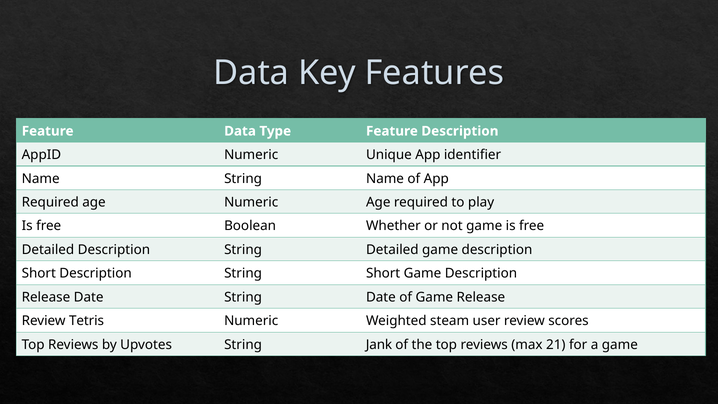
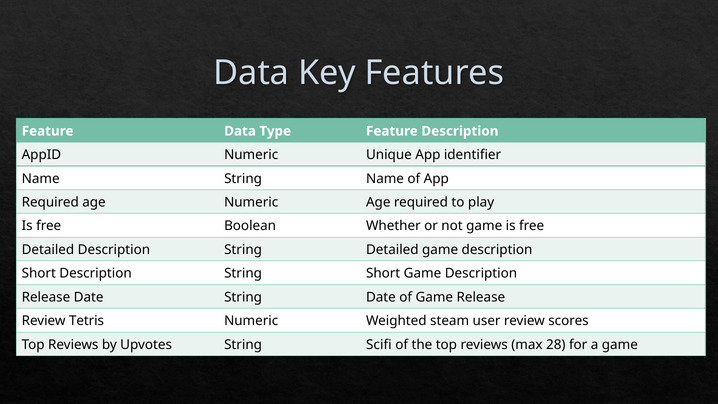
Jank: Jank -> Scifi
21: 21 -> 28
